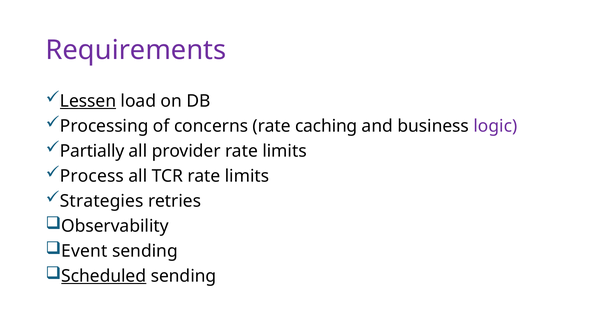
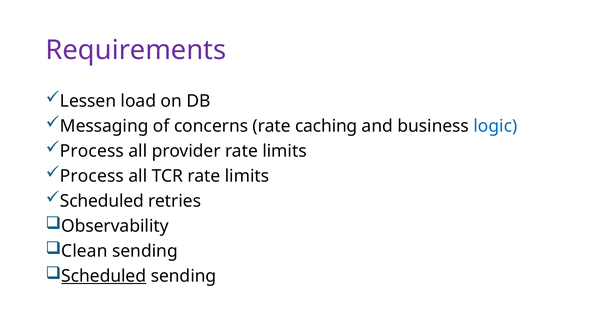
Lessen underline: present -> none
Processing: Processing -> Messaging
logic colour: purple -> blue
Partially at (92, 151): Partially -> Process
Strategies at (102, 201): Strategies -> Scheduled
Event: Event -> Clean
